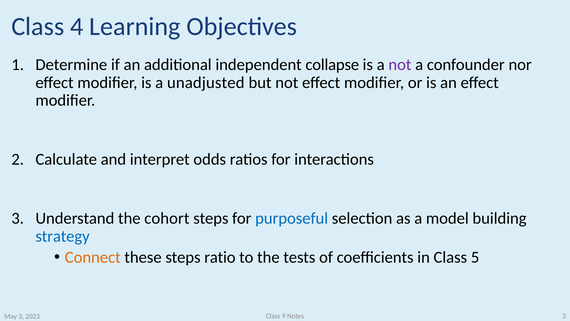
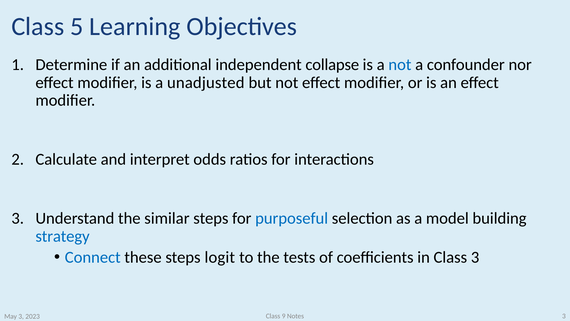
4: 4 -> 5
not at (400, 64) colour: purple -> blue
cohort: cohort -> similar
Connect colour: orange -> blue
ratio: ratio -> logit
Class 5: 5 -> 3
